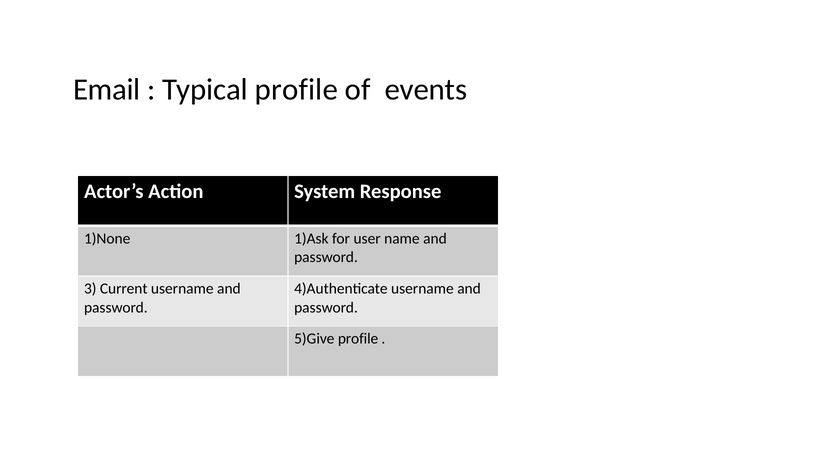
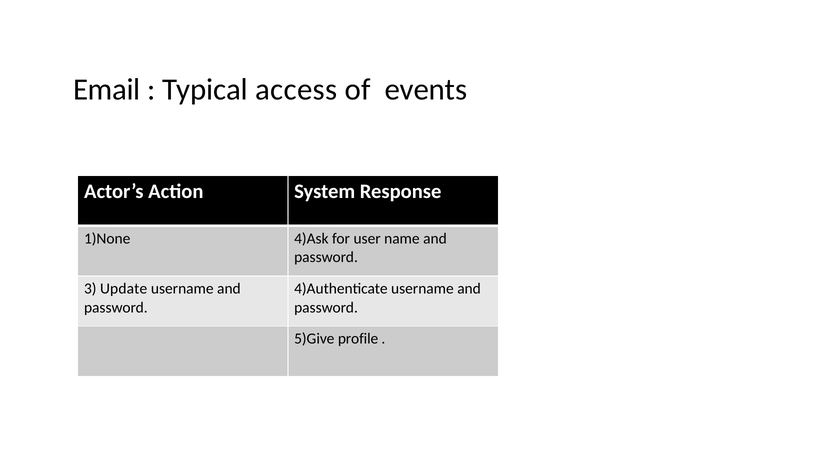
Typical profile: profile -> access
1)Ask: 1)Ask -> 4)Ask
Current: Current -> Update
